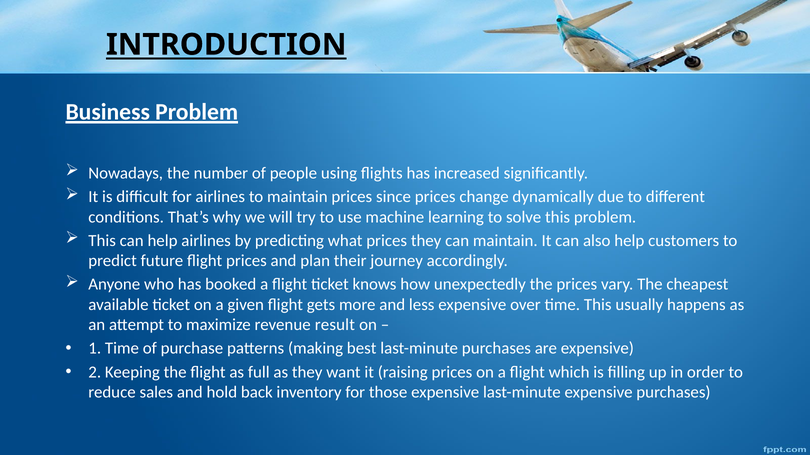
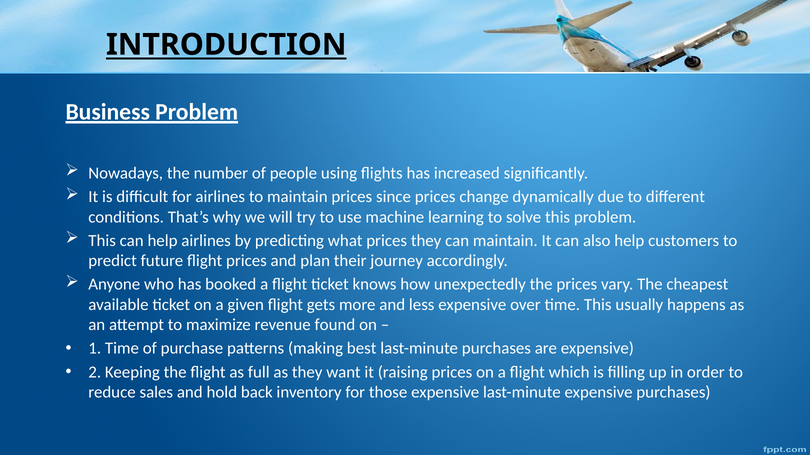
result: result -> found
